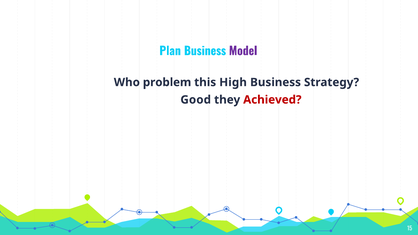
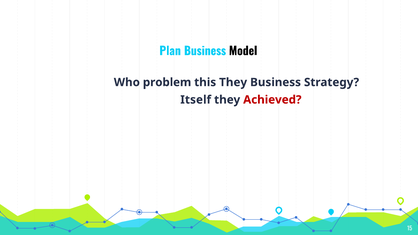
Model colour: purple -> black
this High: High -> They
Good: Good -> Itself
